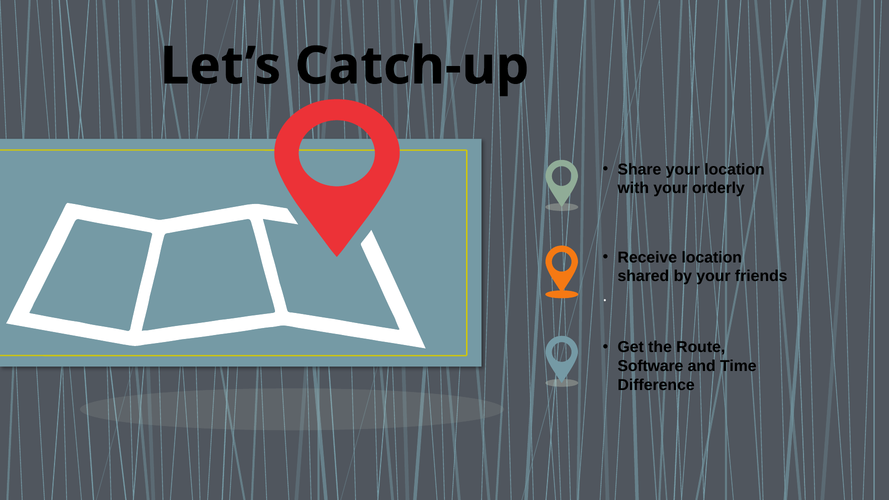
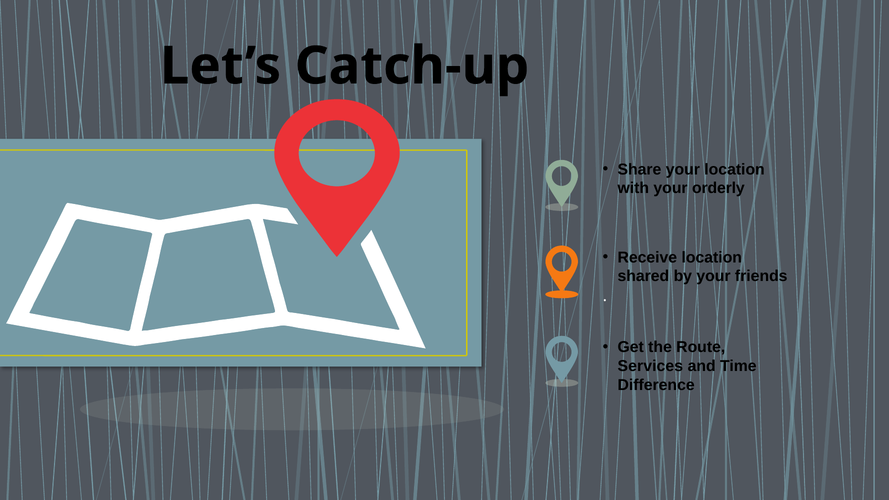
Software: Software -> Services
